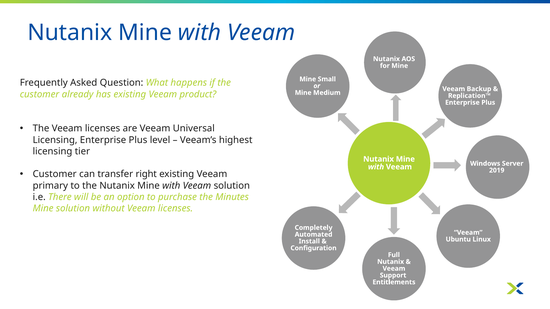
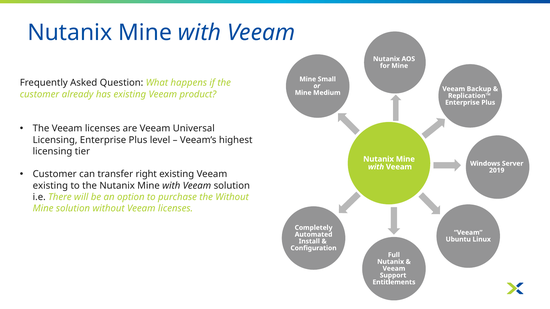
primary at (50, 186): primary -> existing
the Minutes: Minutes -> Without
